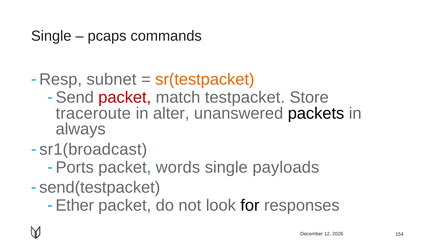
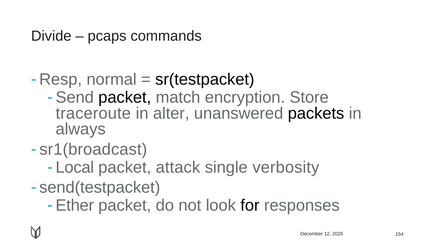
Single at (51, 36): Single -> Divide
subnet: subnet -> normal
sr(testpacket colour: orange -> black
packet at (125, 97) colour: red -> black
testpacket: testpacket -> encryption
Ports: Ports -> Local
words: words -> attack
payloads: payloads -> verbosity
